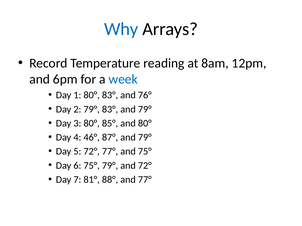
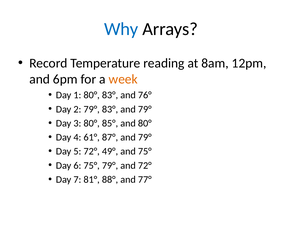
week colour: blue -> orange
46°: 46° -> 61°
72° 77°: 77° -> 49°
